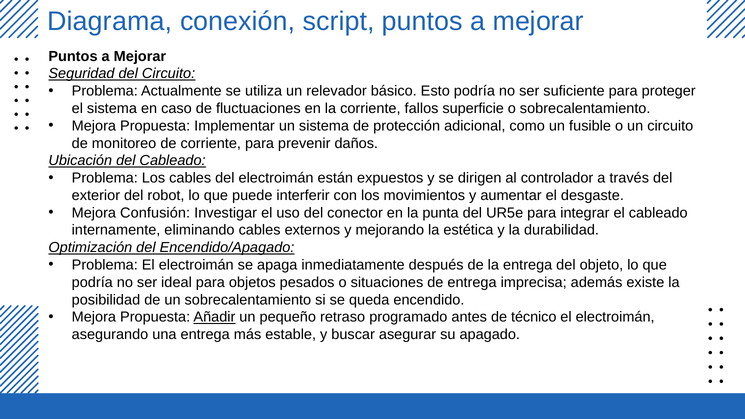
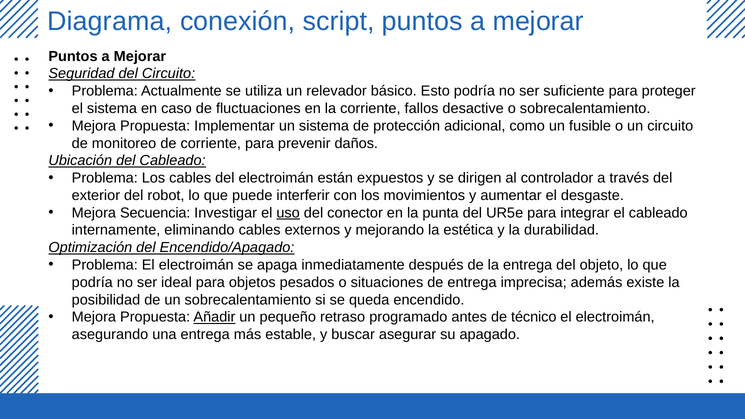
superficie: superficie -> desactive
Confusión: Confusión -> Secuencia
uso underline: none -> present
